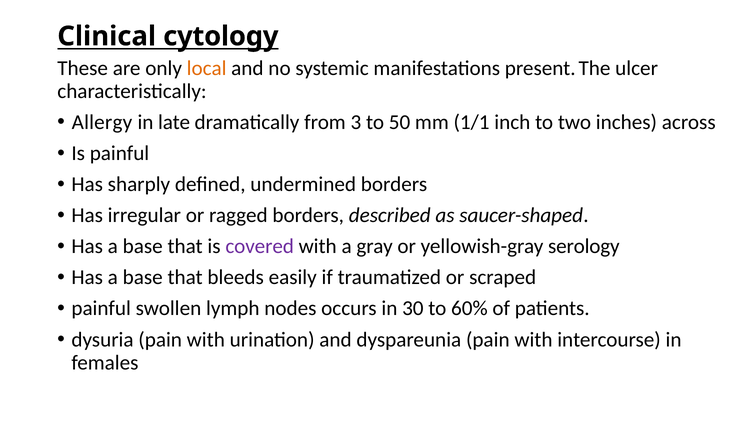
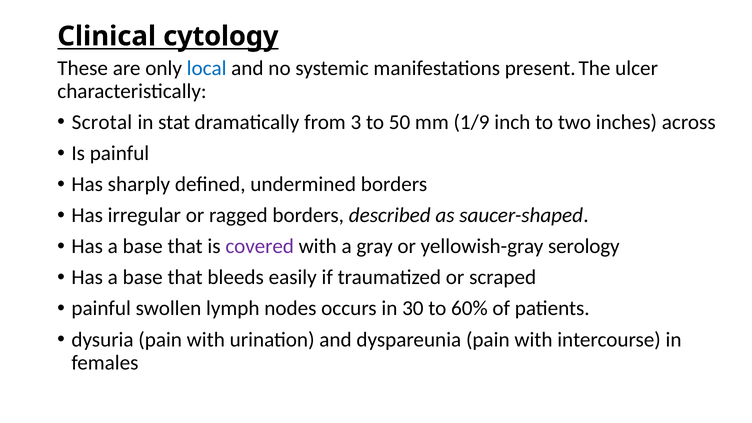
local colour: orange -> blue
Allergy: Allergy -> Scrotal
late: late -> stat
1/1: 1/1 -> 1/9
